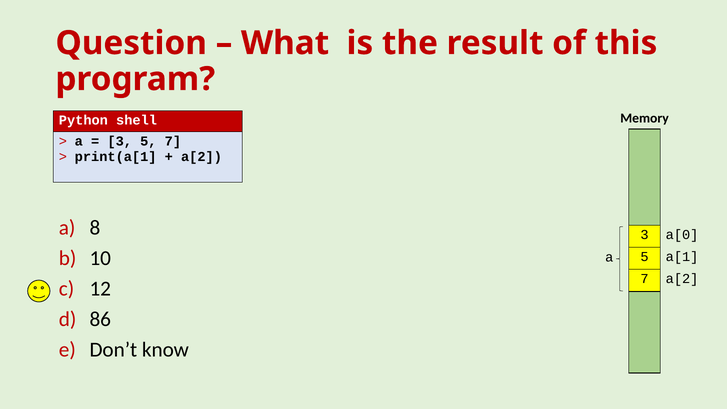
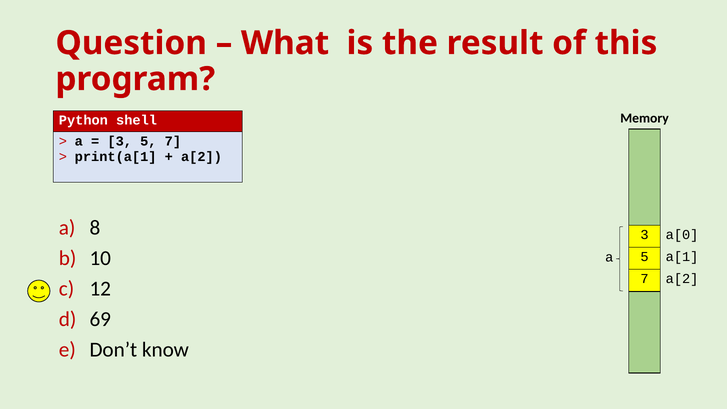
86: 86 -> 69
